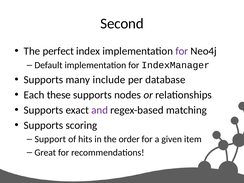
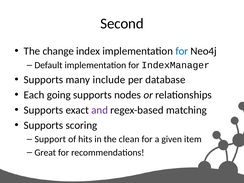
perfect: perfect -> change
for at (182, 51) colour: purple -> blue
these: these -> going
order: order -> clean
